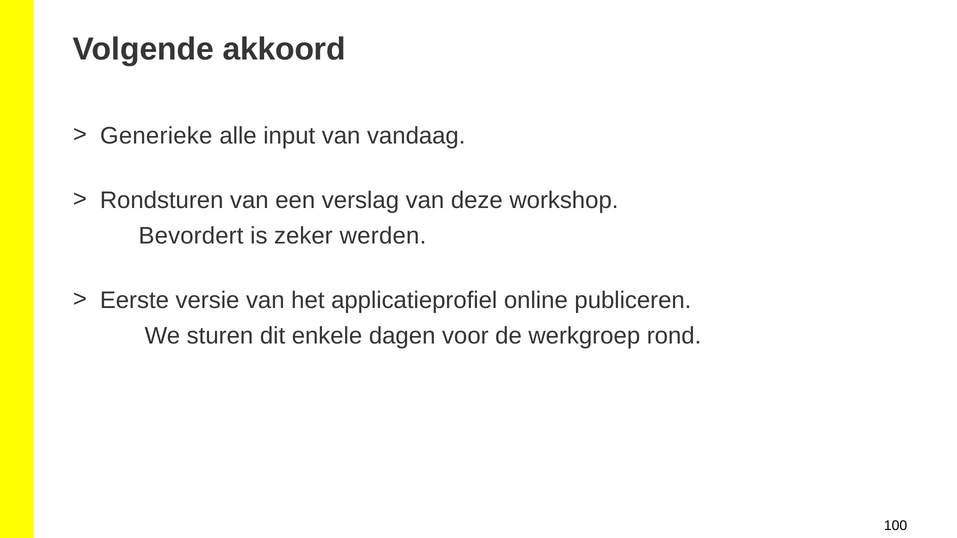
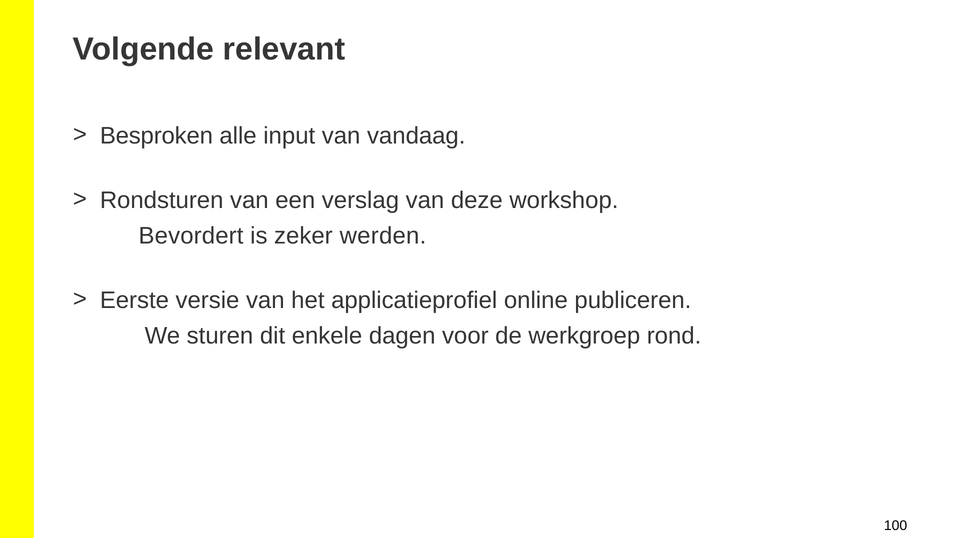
akkoord: akkoord -> relevant
Generieke: Generieke -> Besproken
